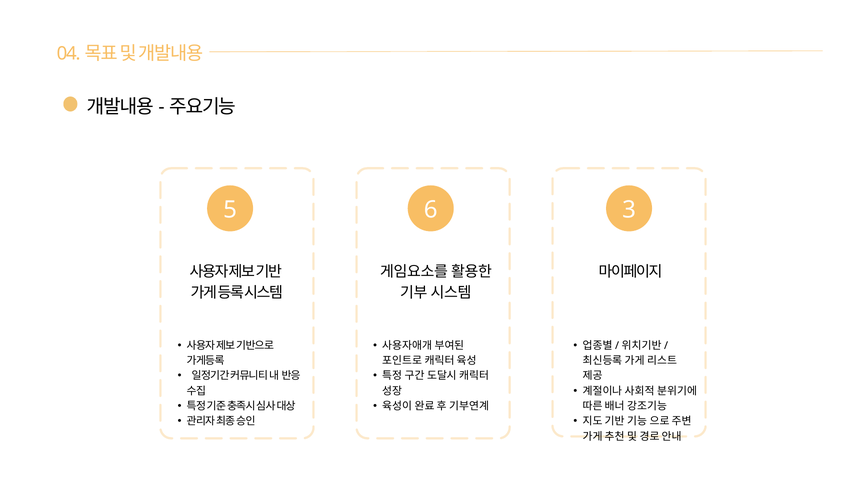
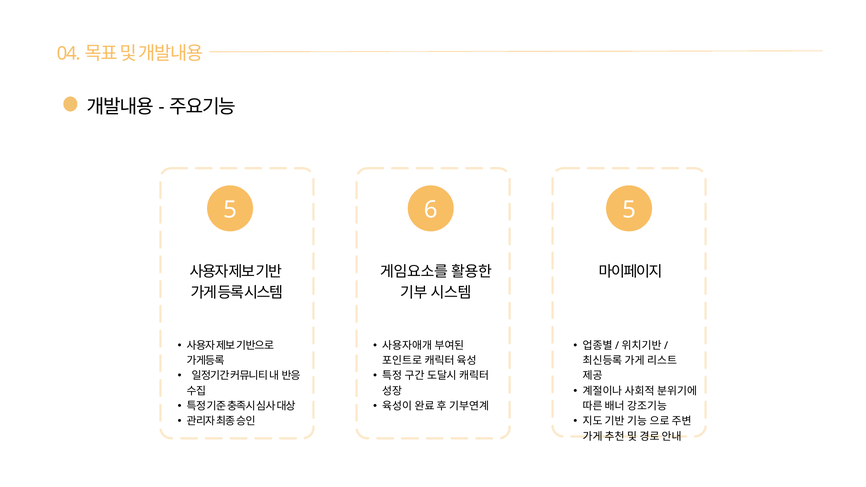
6 3: 3 -> 5
